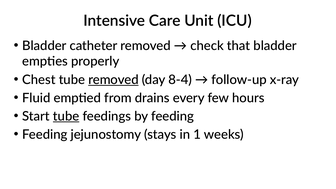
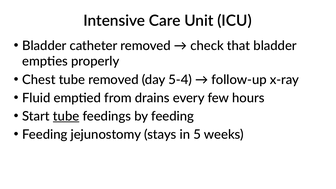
removed at (113, 80) underline: present -> none
8-4: 8-4 -> 5-4
1: 1 -> 5
